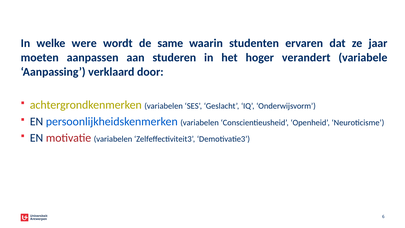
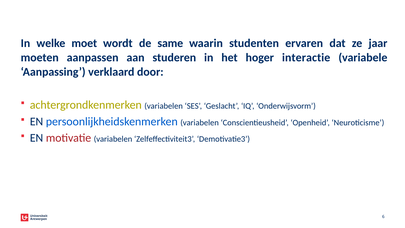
were: were -> moet
verandert: verandert -> interactie
